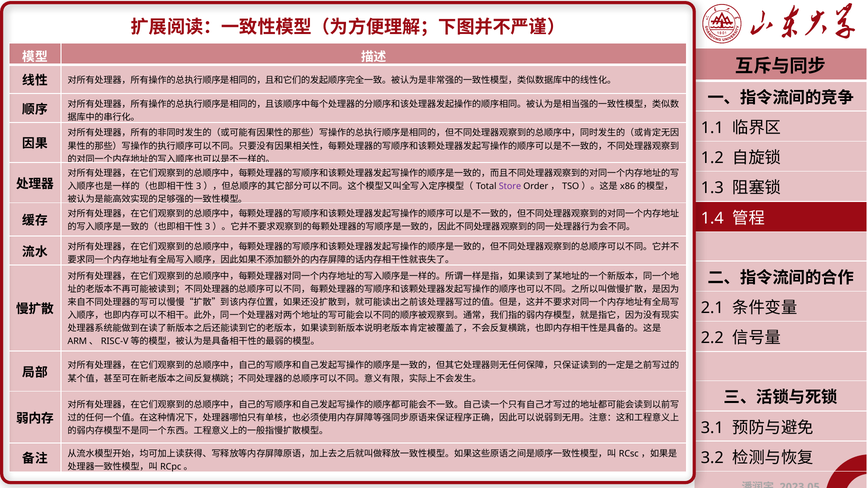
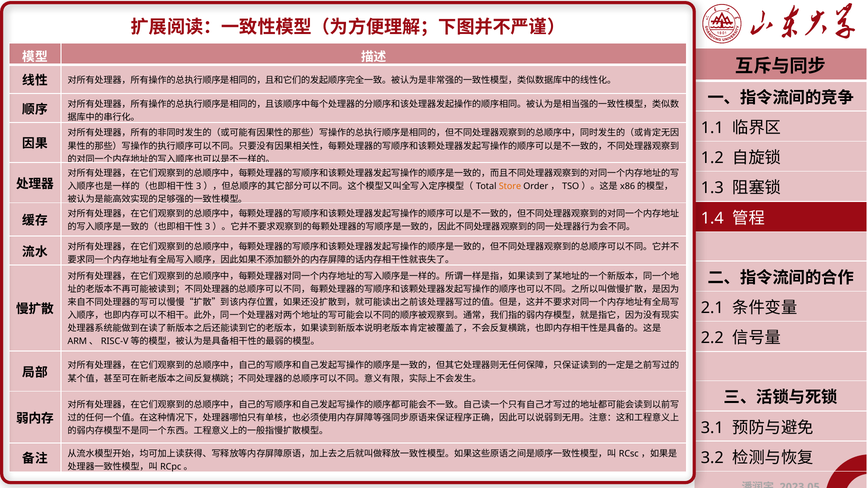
Store colour: purple -> orange
